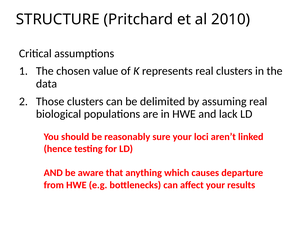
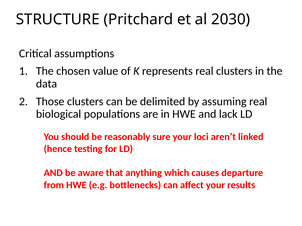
2010: 2010 -> 2030
